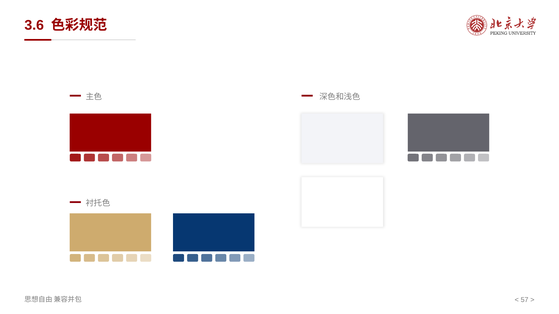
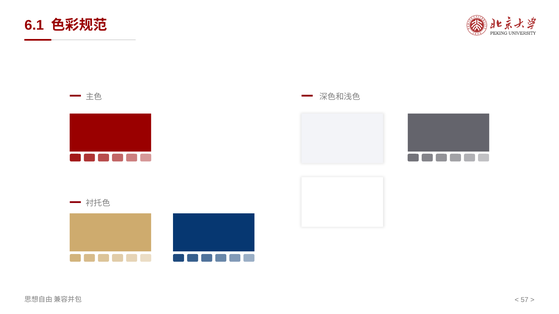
3.6: 3.6 -> 6.1
